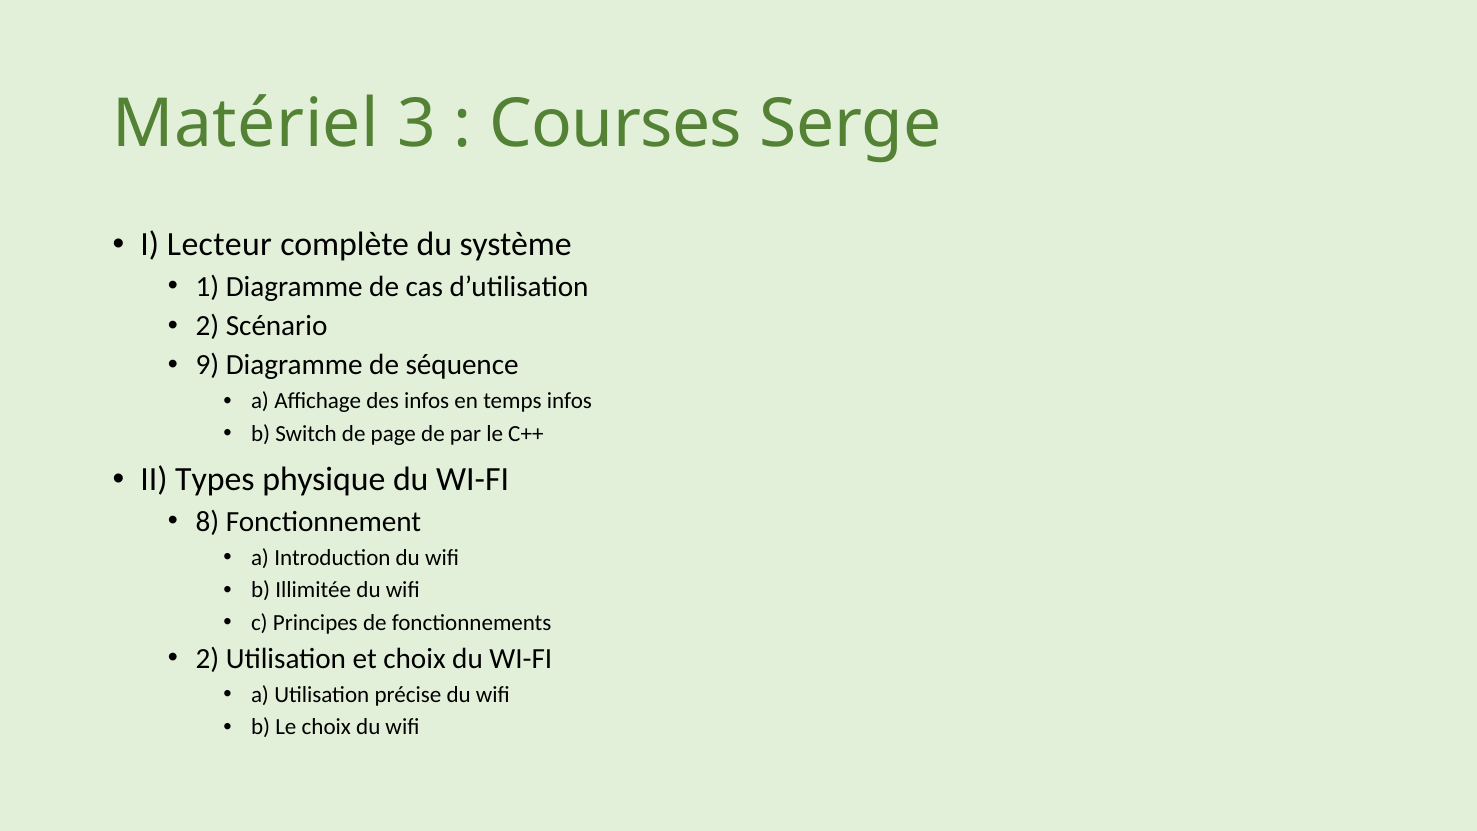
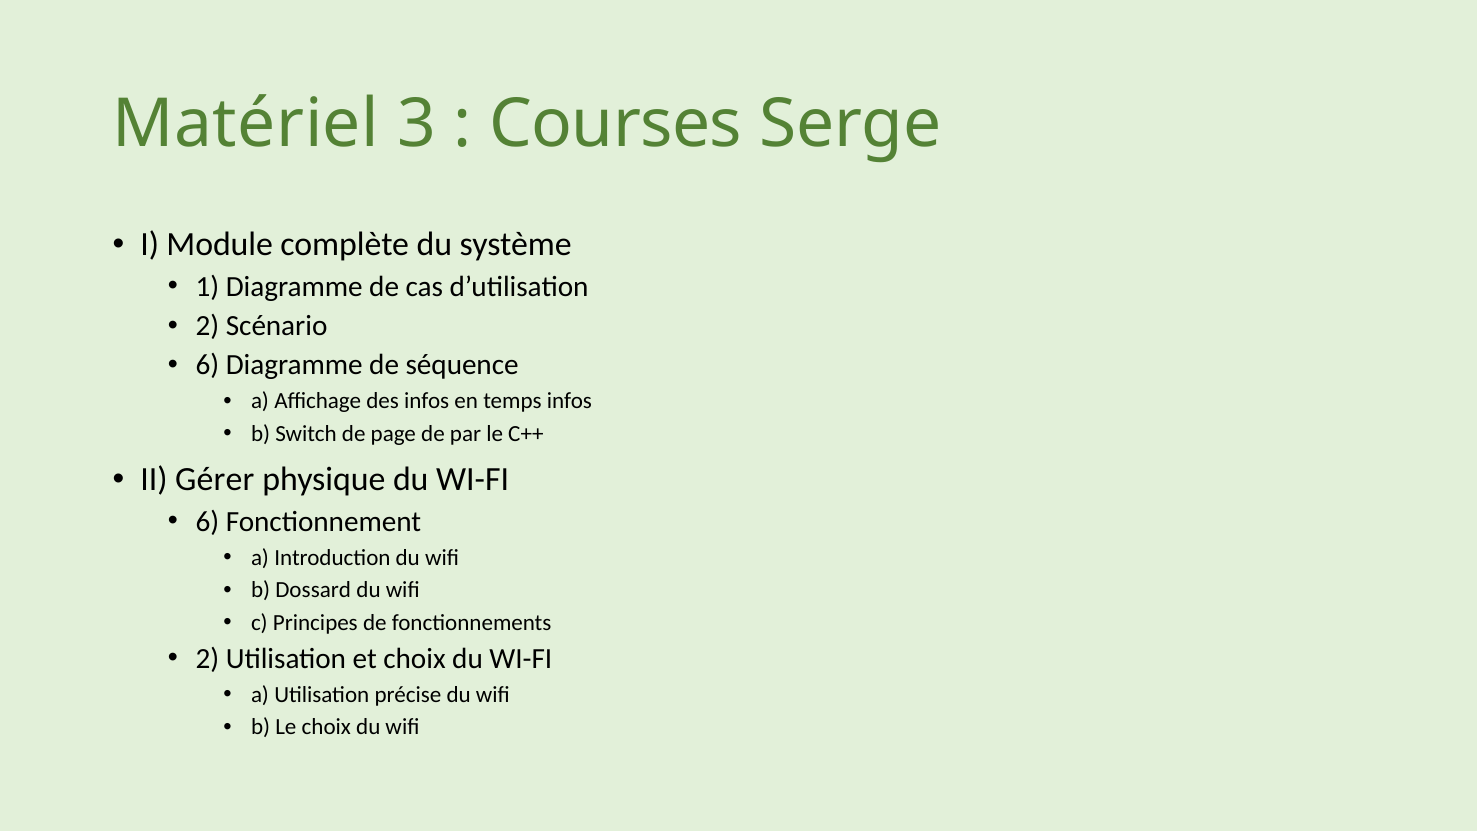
Lecteur: Lecteur -> Module
9 at (208, 365): 9 -> 6
Types: Types -> Gérer
8 at (208, 521): 8 -> 6
Illimitée: Illimitée -> Dossard
